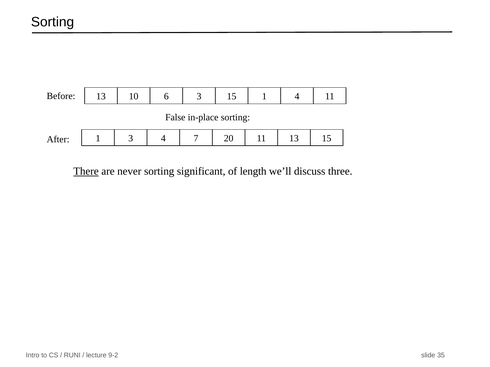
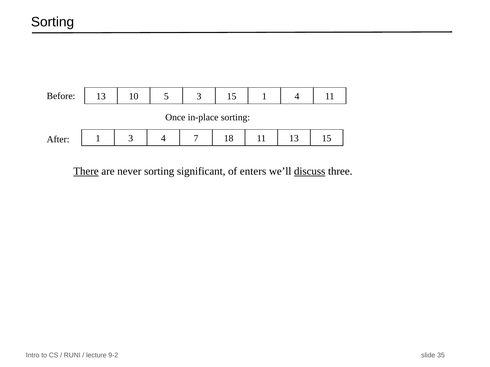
6: 6 -> 5
False: False -> Once
20: 20 -> 18
length: length -> enters
discuss underline: none -> present
